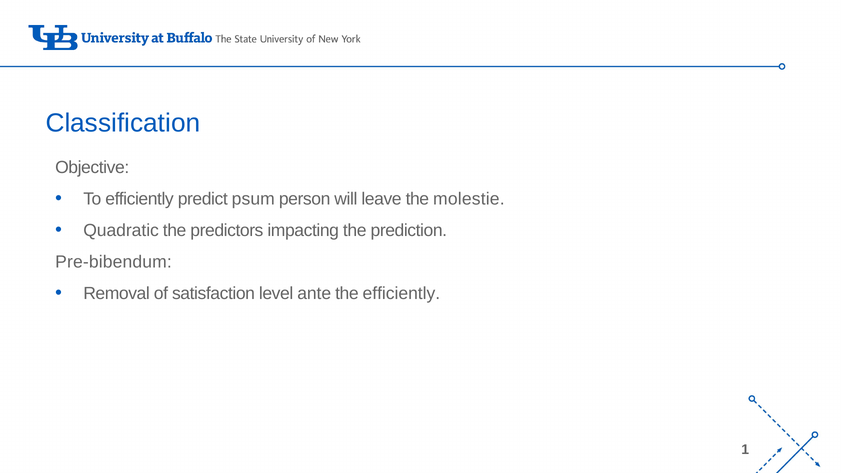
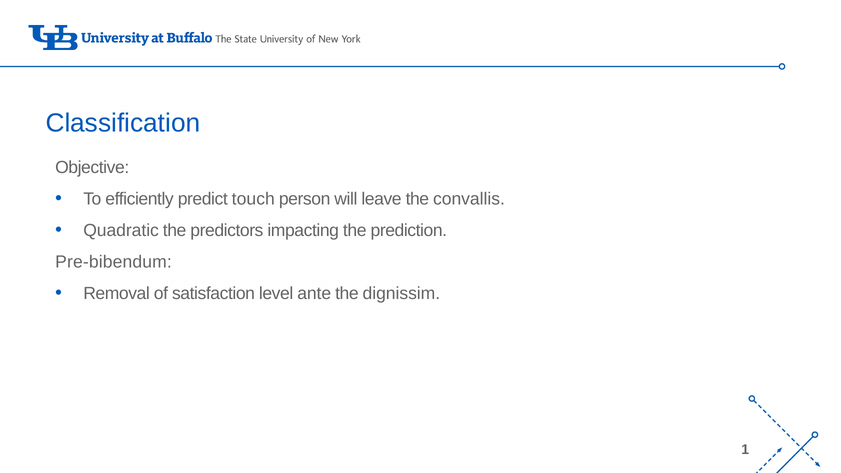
psum: psum -> touch
molestie: molestie -> convallis
the efficiently: efficiently -> dignissim
